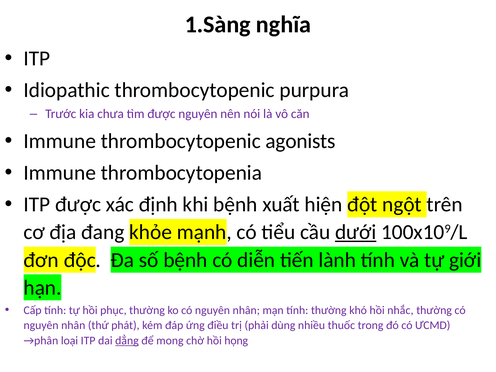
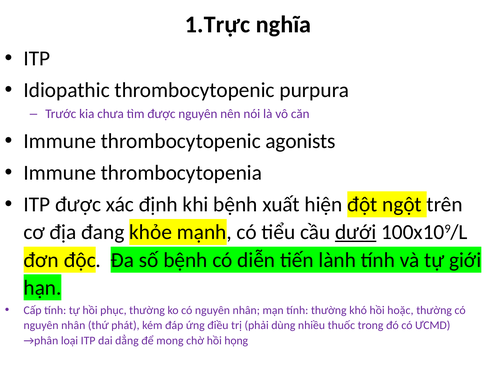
1.Sàng: 1.Sàng -> 1.Trực
nhắc: nhắc -> hoặc
dẳng underline: present -> none
